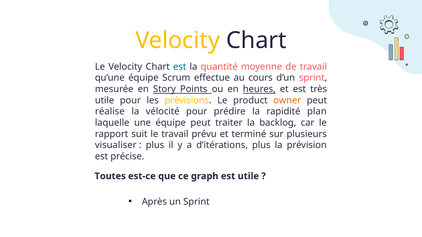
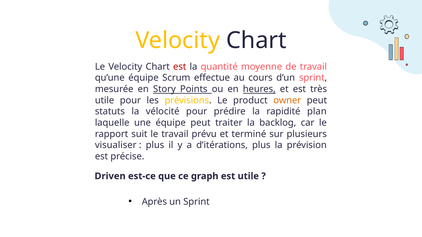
est at (180, 67) colour: blue -> red
réalise: réalise -> statuts
Toutes: Toutes -> Driven
